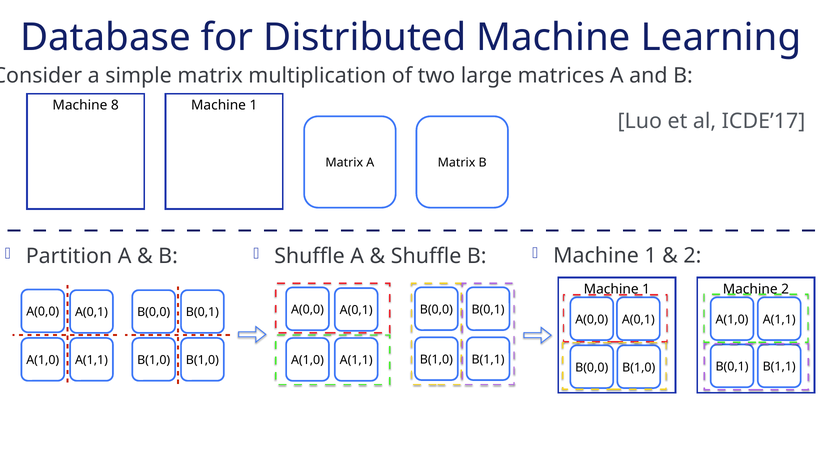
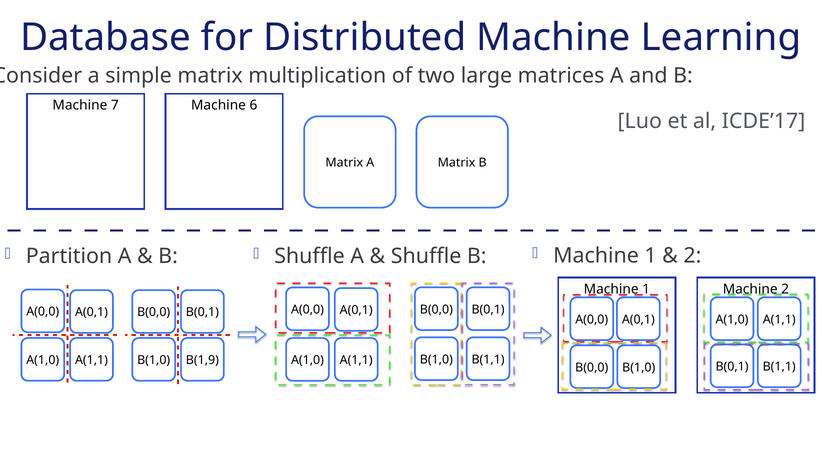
8: 8 -> 7
1 at (253, 106): 1 -> 6
B(1,0 B(1,0: B(1,0 -> B(1,9
